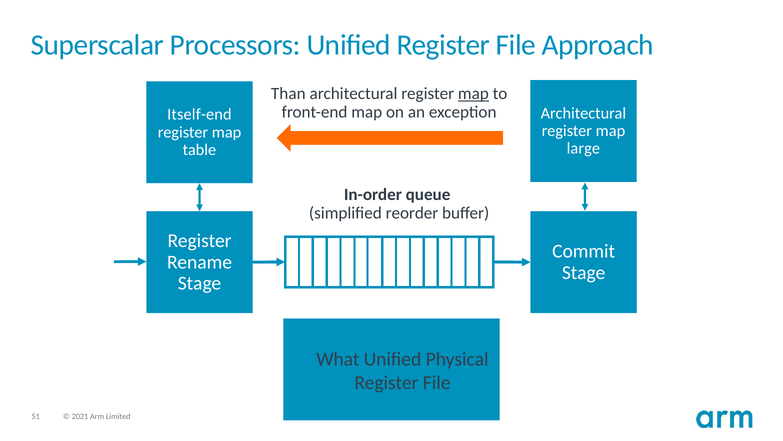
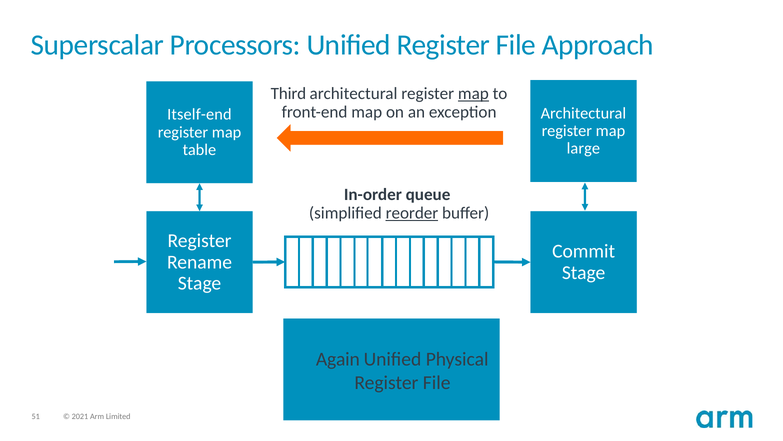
Than: Than -> Third
reorder underline: none -> present
What: What -> Again
